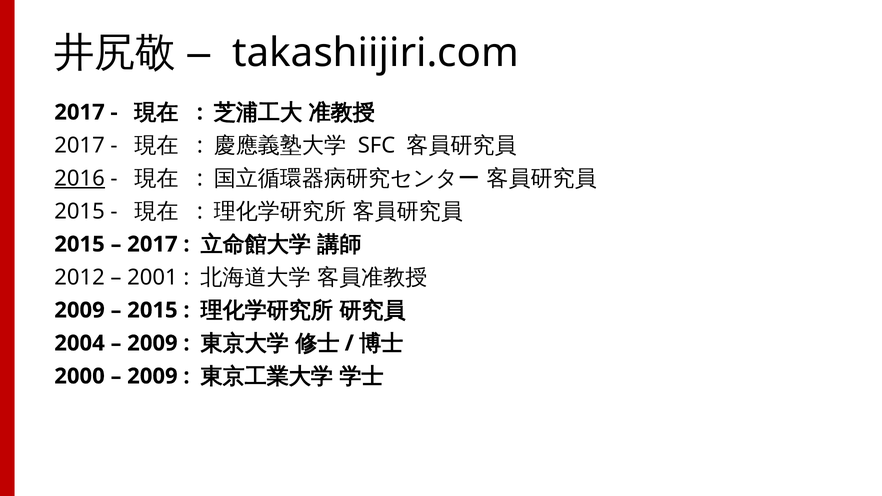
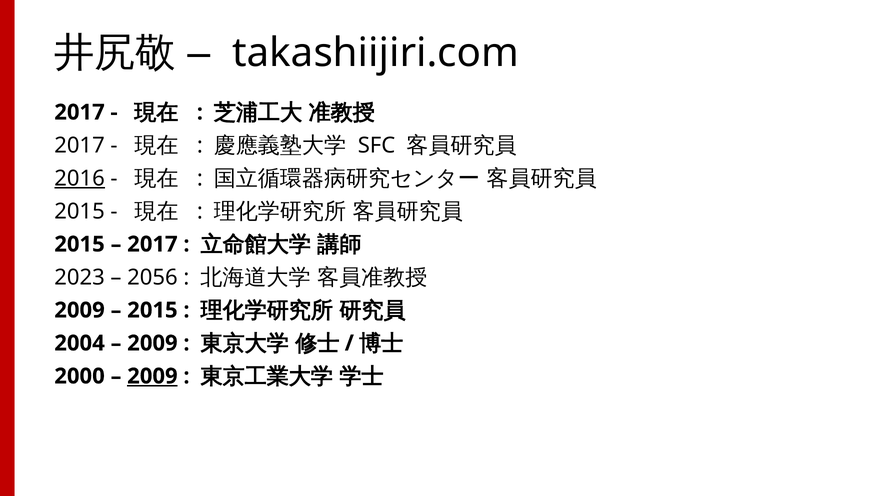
2012: 2012 -> 2023
2001: 2001 -> 2056
2009 at (152, 376) underline: none -> present
